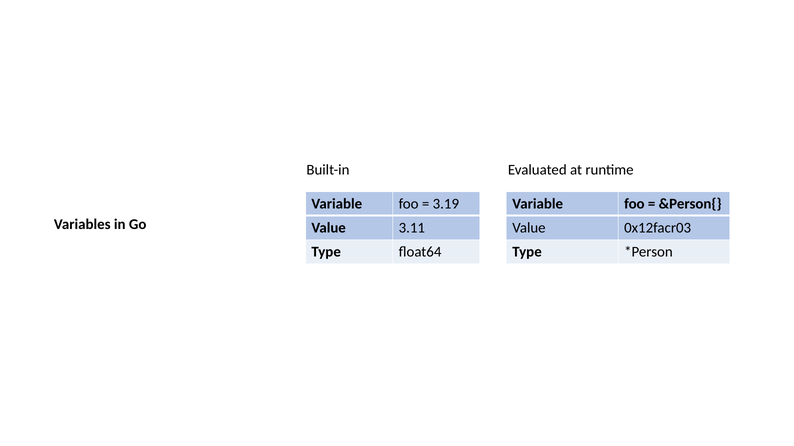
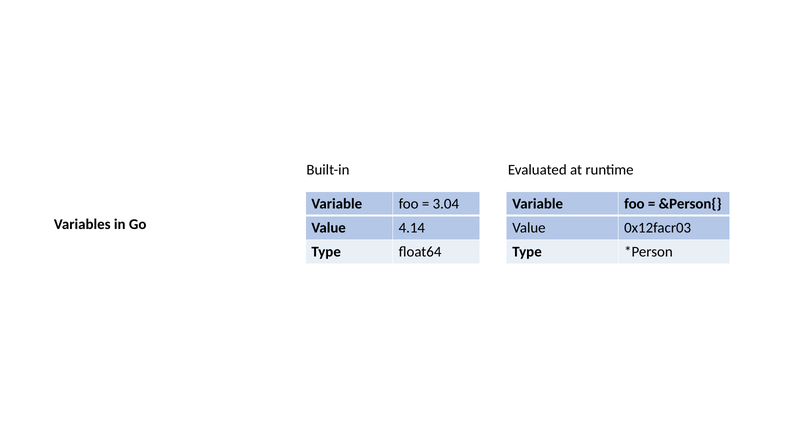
3.19: 3.19 -> 3.04
3.11: 3.11 -> 4.14
